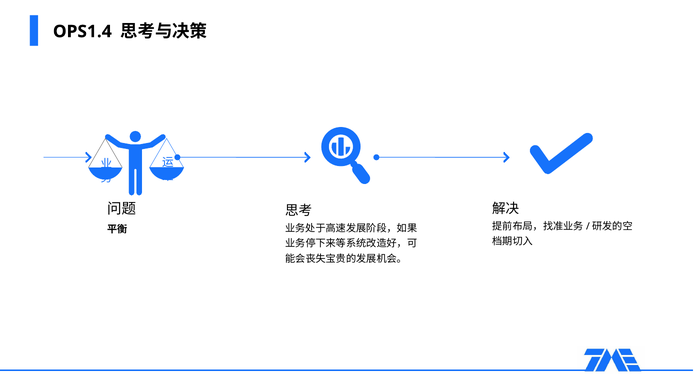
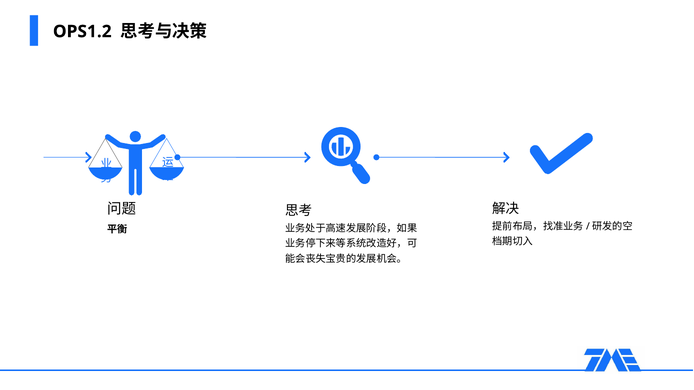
OPS1.4: OPS1.4 -> OPS1.2
